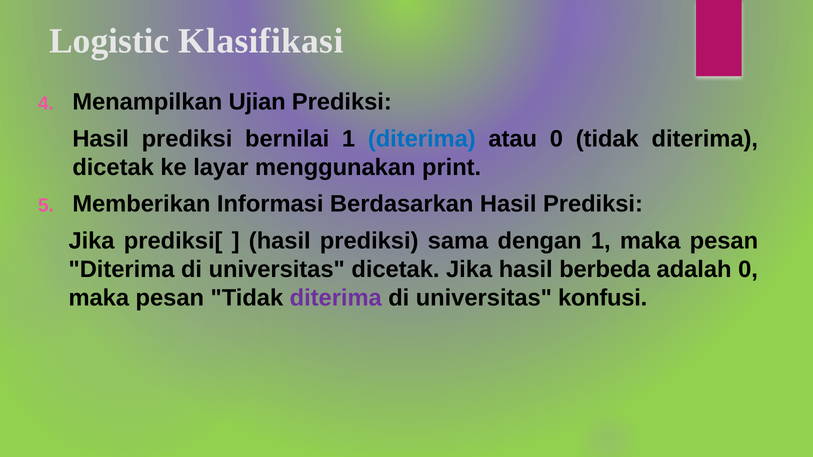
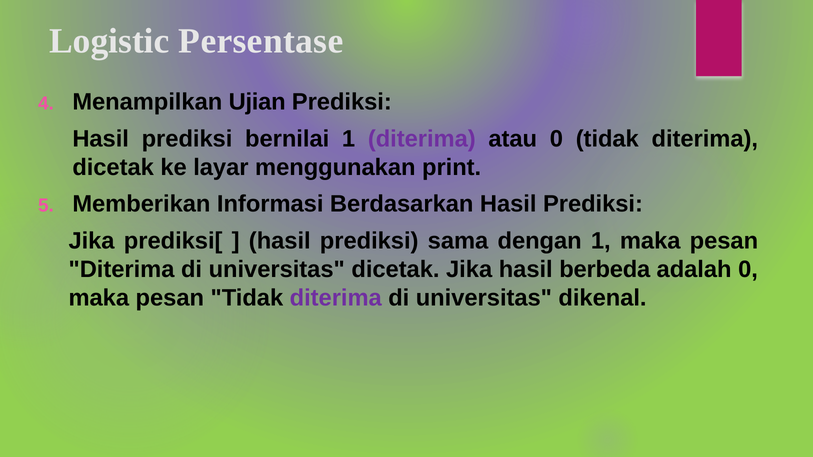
Klasifikasi: Klasifikasi -> Persentase
diterima at (422, 139) colour: blue -> purple
konfusi: konfusi -> dikenal
